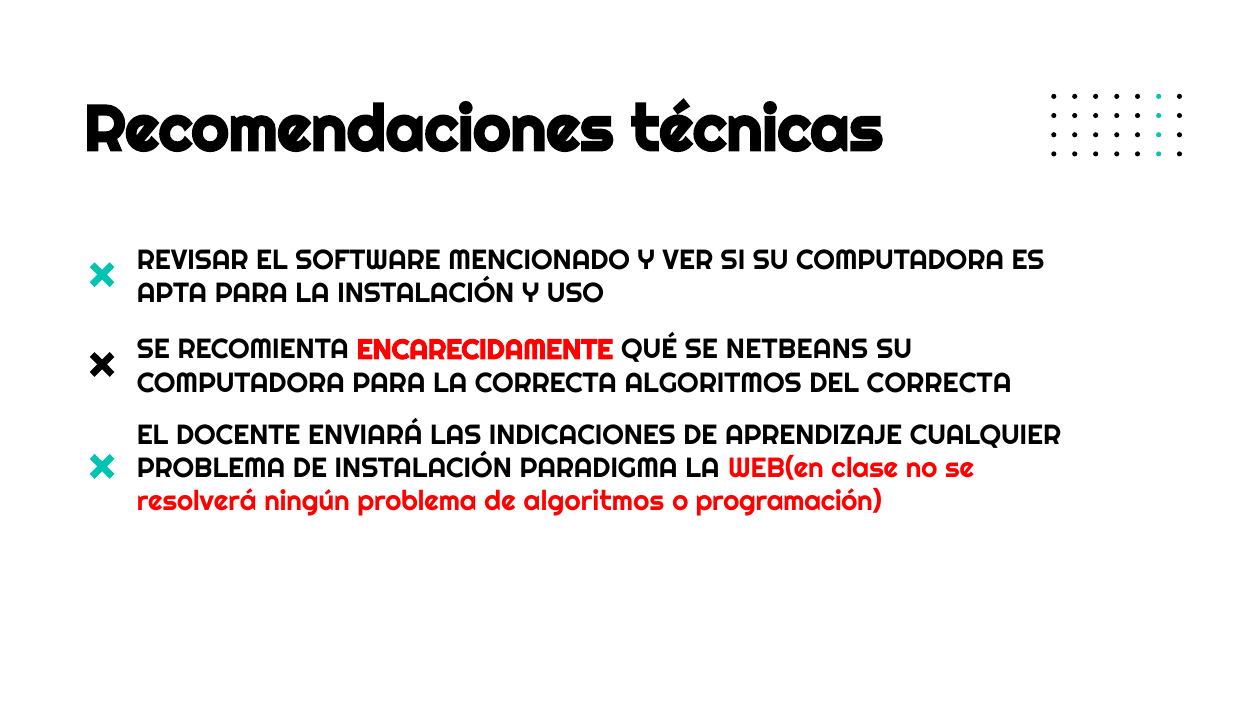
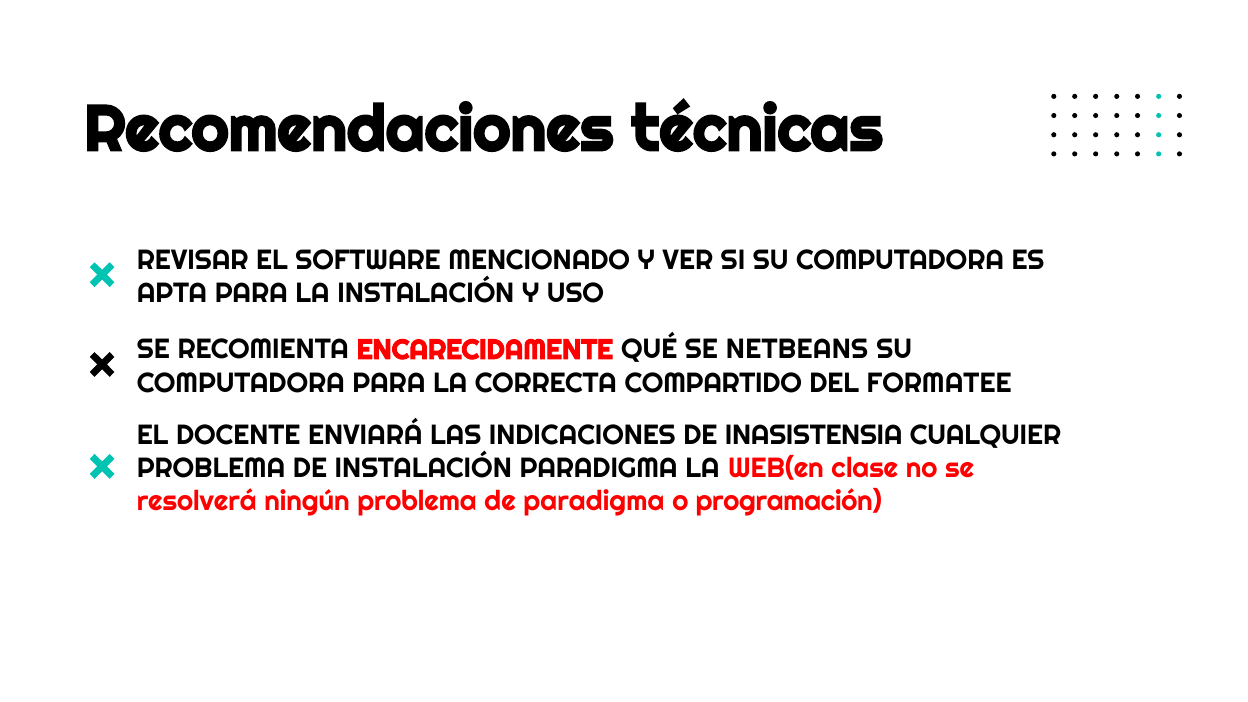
CORRECTA ALGORITMOS: ALGORITMOS -> COMPARTIDO
DEL CORRECTA: CORRECTA -> FORMATEE
APRENDIZAJE: APRENDIZAJE -> INASISTENSIA
de algoritmos: algoritmos -> paradigma
